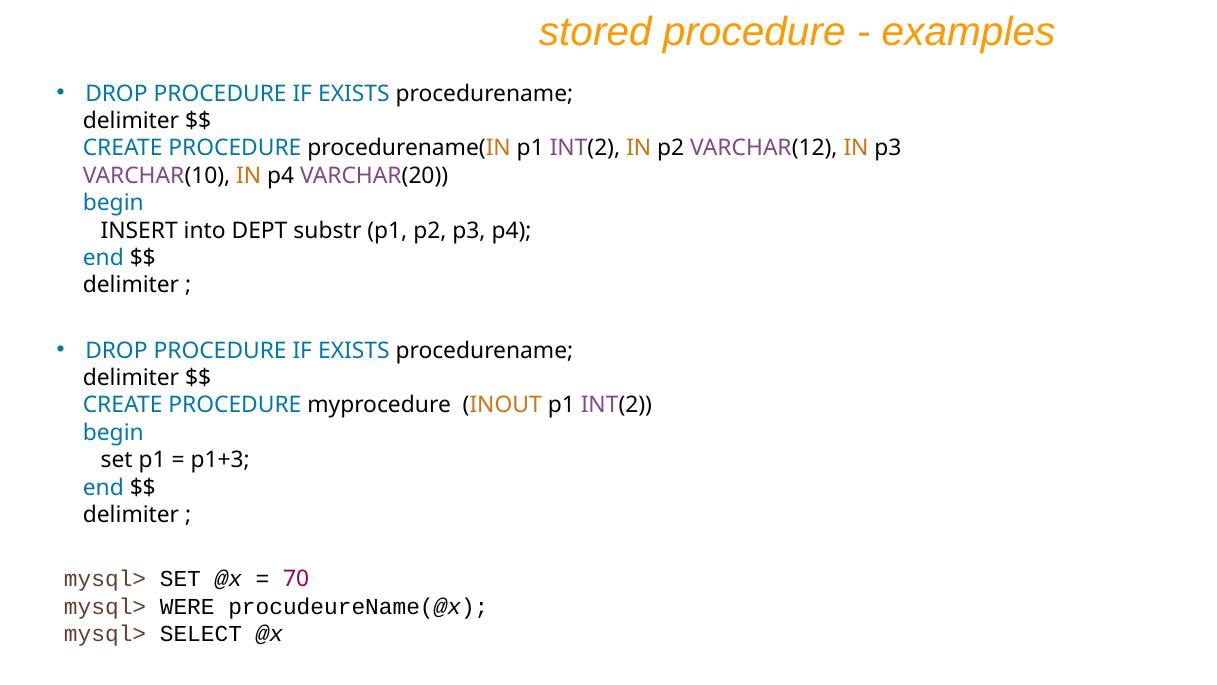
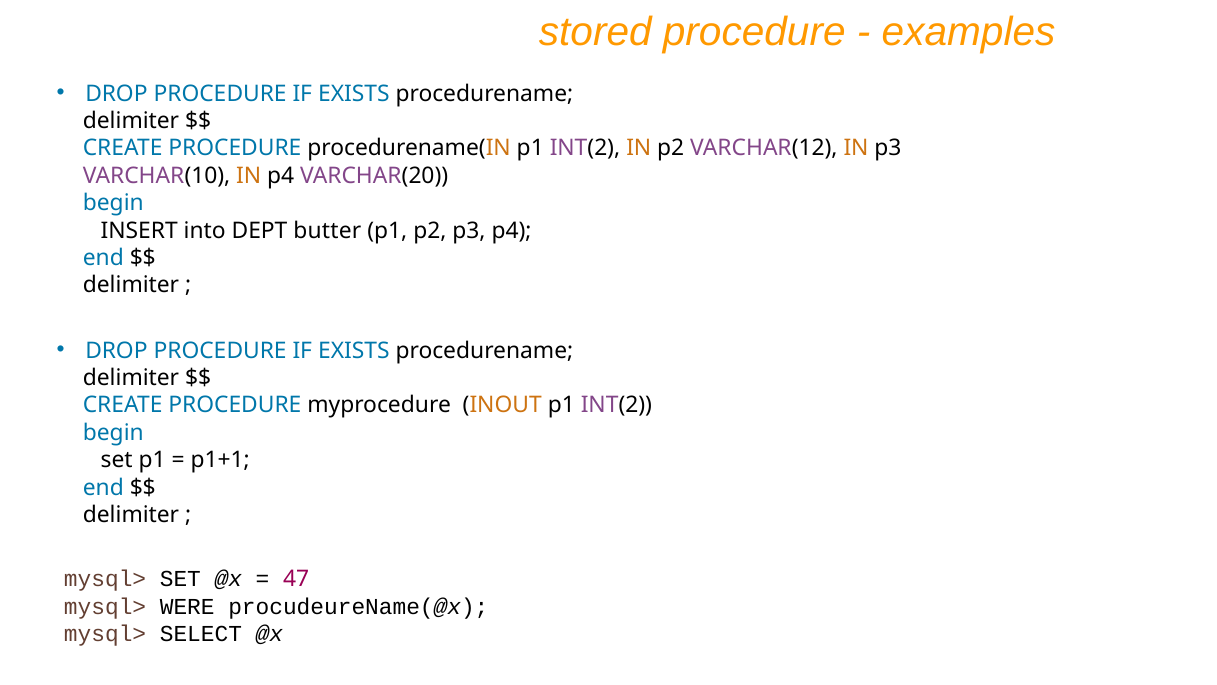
substr: substr -> butter
p1+3: p1+3 -> p1+1
70: 70 -> 47
